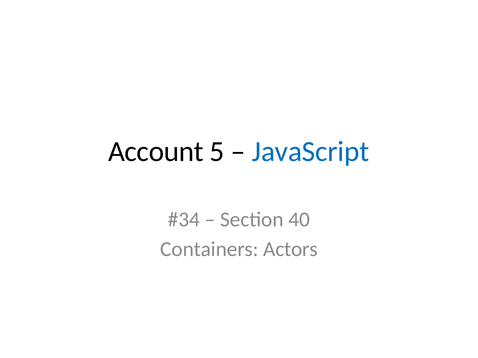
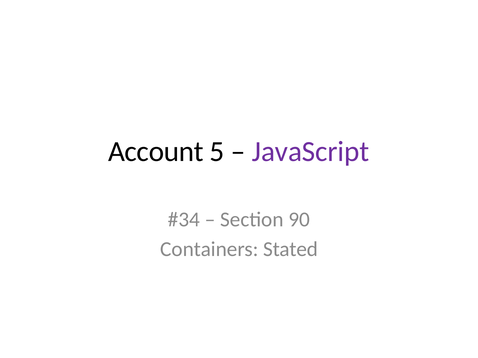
JavaScript colour: blue -> purple
40: 40 -> 90
Actors: Actors -> Stated
